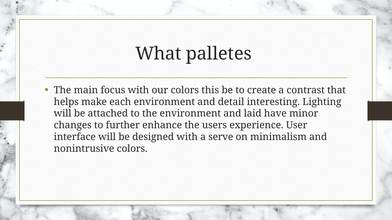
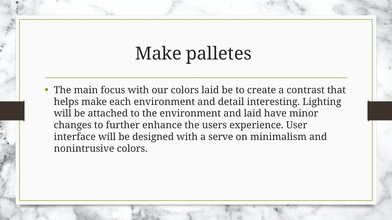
What at (158, 54): What -> Make
colors this: this -> laid
